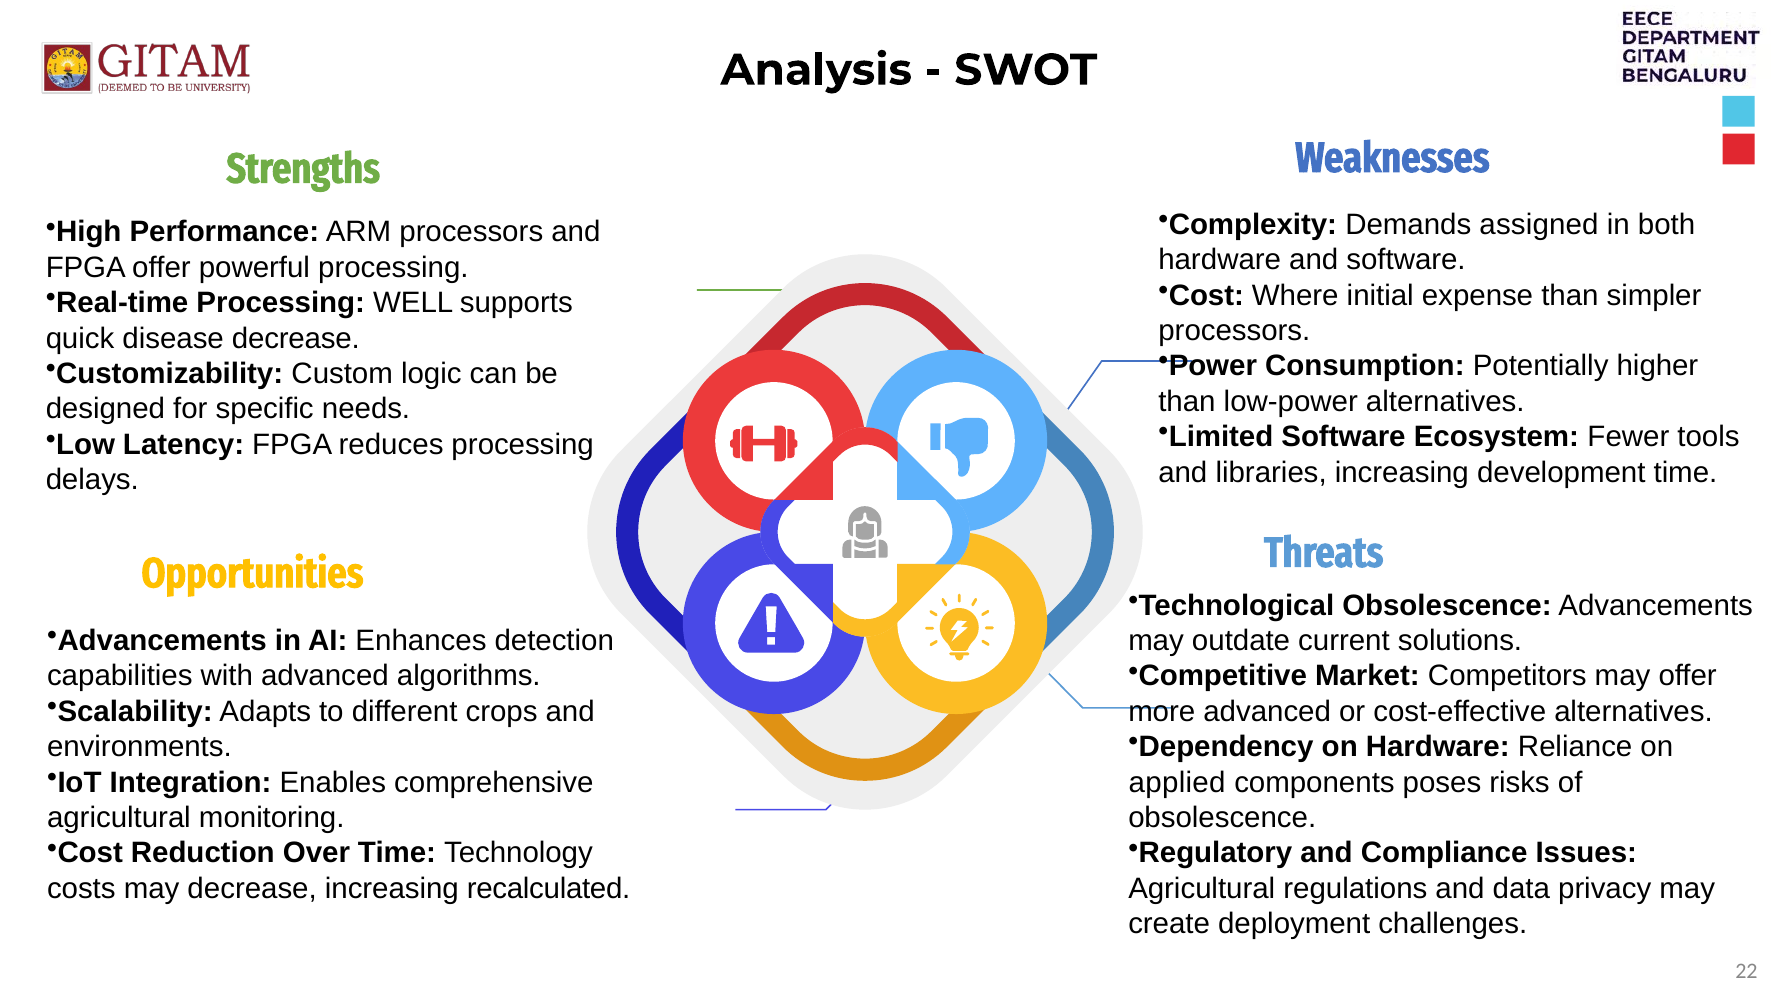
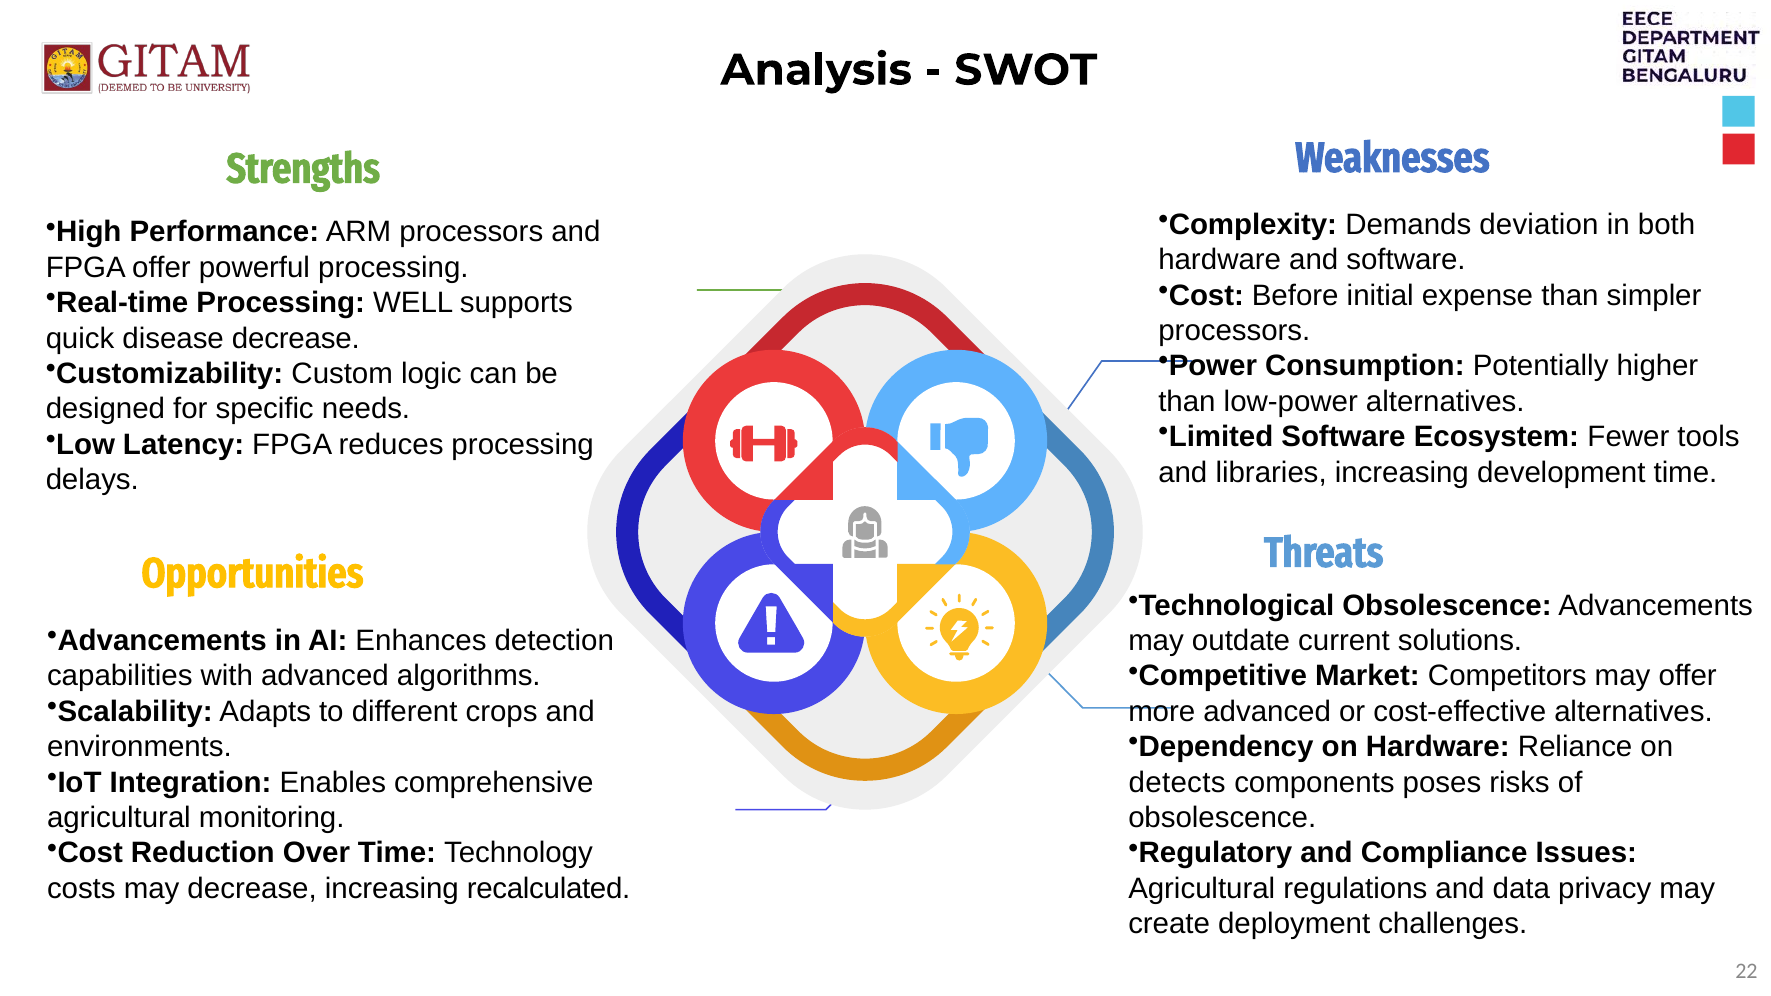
assigned: assigned -> deviation
Where: Where -> Before
applied: applied -> detects
